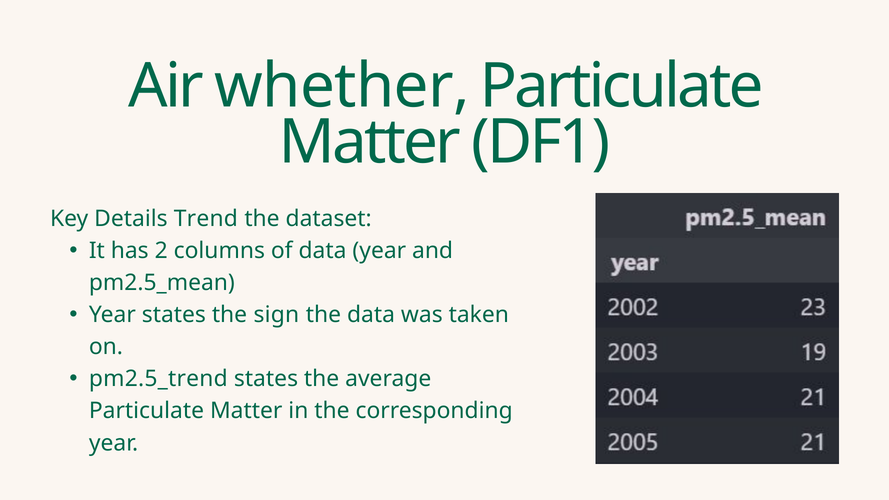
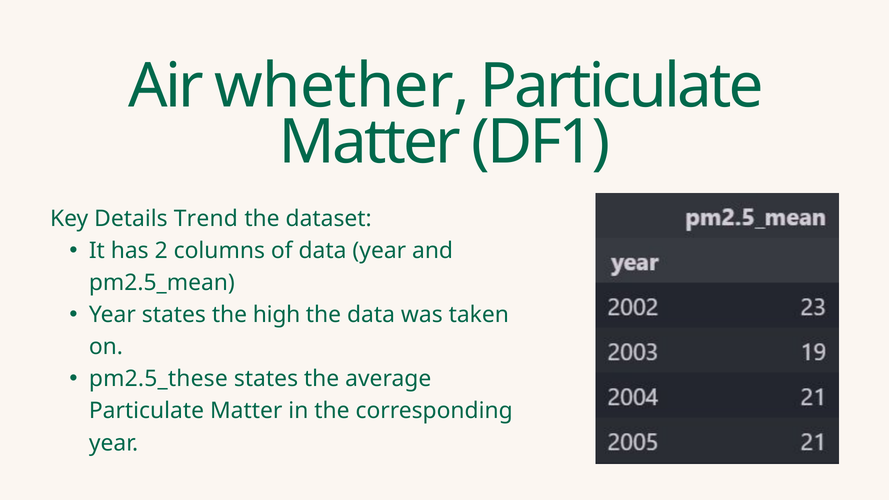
sign: sign -> high
pm2.5_trend: pm2.5_trend -> pm2.5_these
